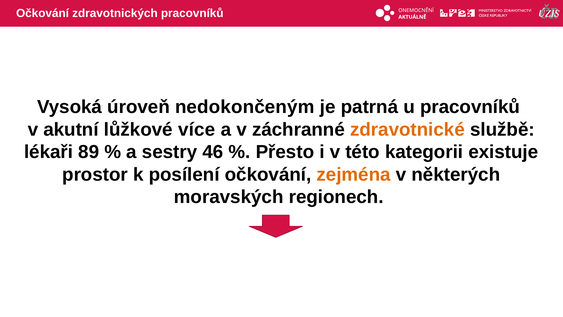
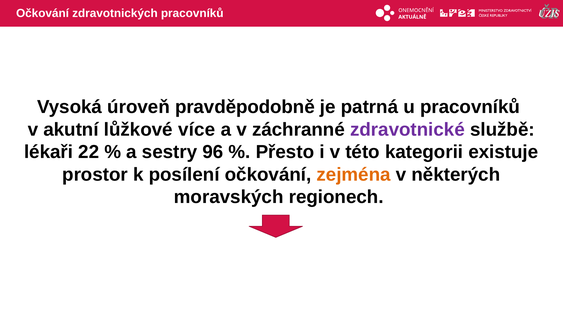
nedokončeným: nedokončeným -> pravděpodobně
zdravotnické colour: orange -> purple
89: 89 -> 22
46: 46 -> 96
